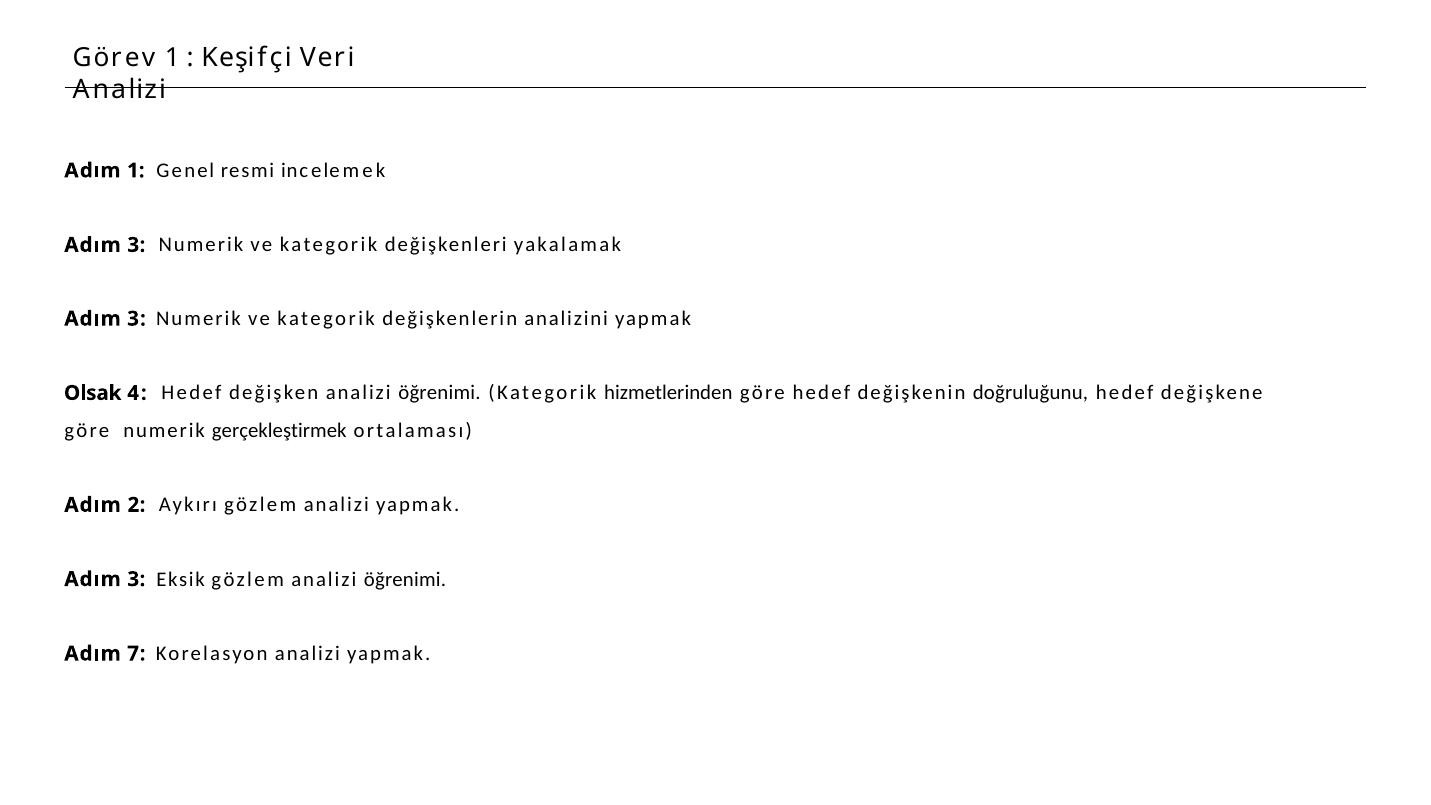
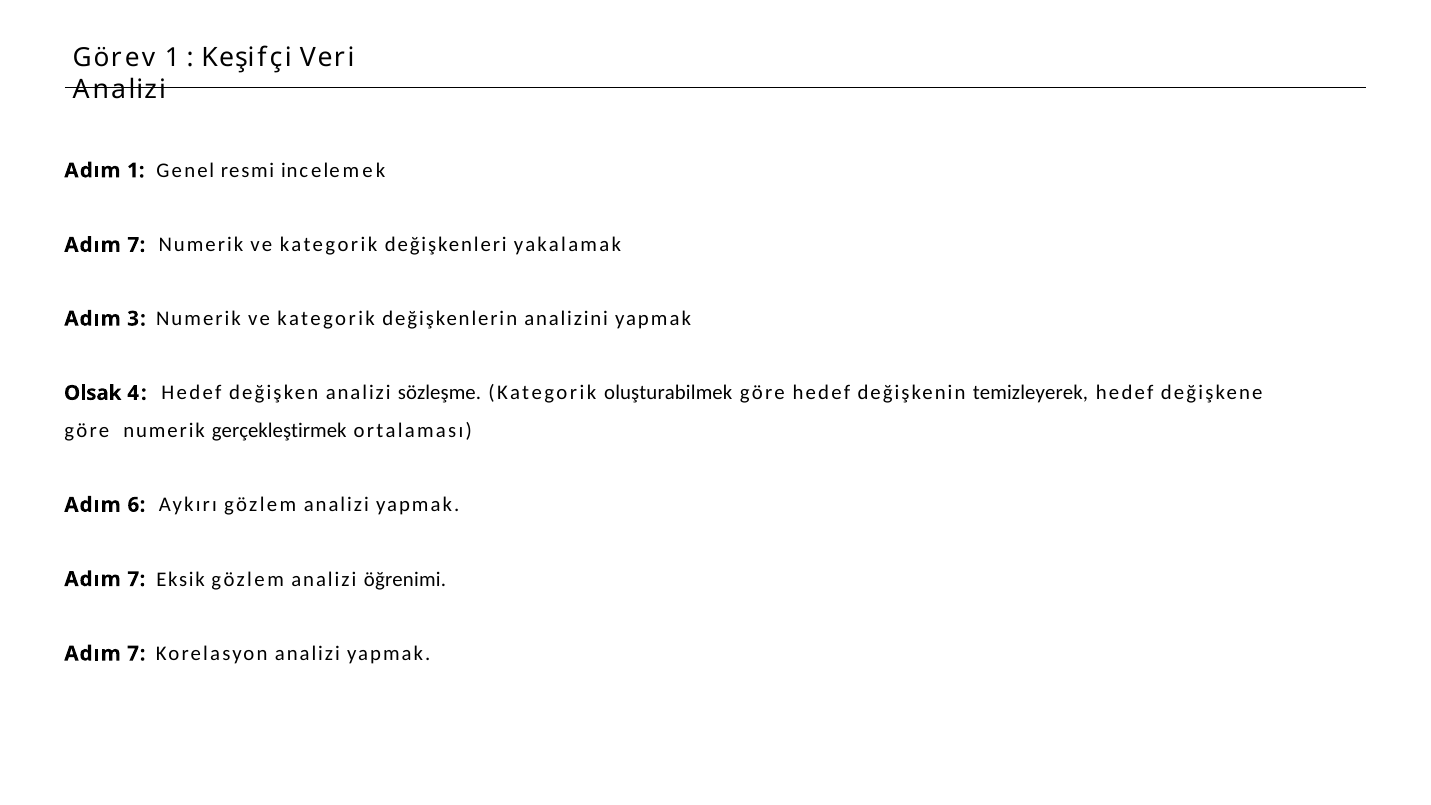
3 at (136, 245): 3 -> 7
değişken analizi öğrenimi: öğrenimi -> sözleşme
hizmetlerinden: hizmetlerinden -> oluşturabilmek
doğruluğunu: doğruluğunu -> temizleyerek
2: 2 -> 6
3 at (136, 579): 3 -> 7
